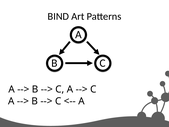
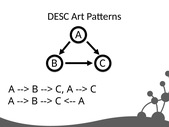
BIND: BIND -> DESC
